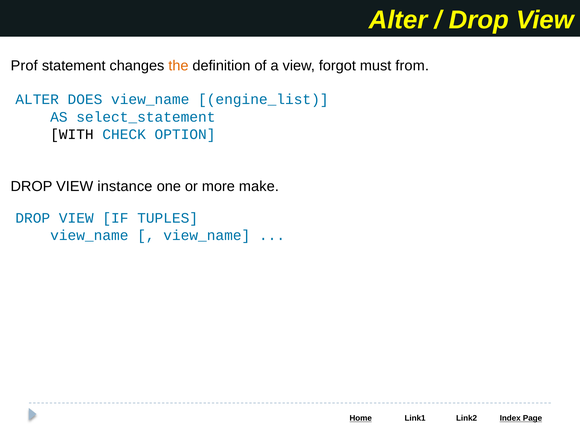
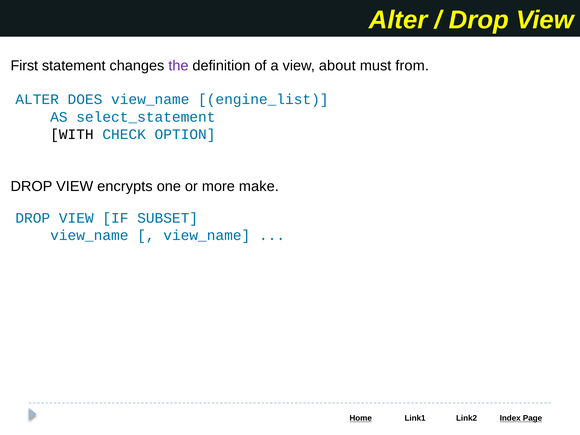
Prof: Prof -> First
the colour: orange -> purple
forgot: forgot -> about
instance: instance -> encrypts
TUPLES: TUPLES -> SUBSET
